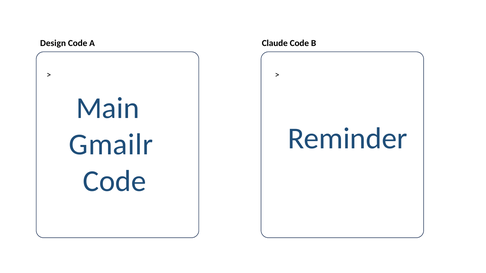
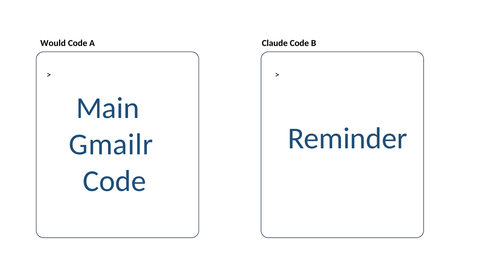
Design: Design -> Would
